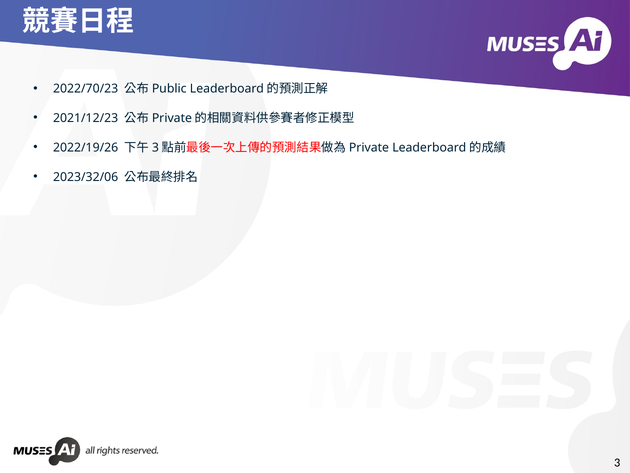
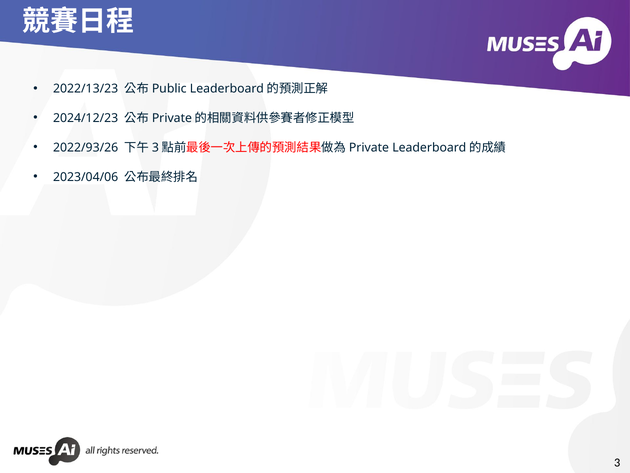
2022/70/23: 2022/70/23 -> 2022/13/23
2021/12/23: 2021/12/23 -> 2024/12/23
2022/19/26: 2022/19/26 -> 2022/93/26
2023/32/06: 2023/32/06 -> 2023/04/06
